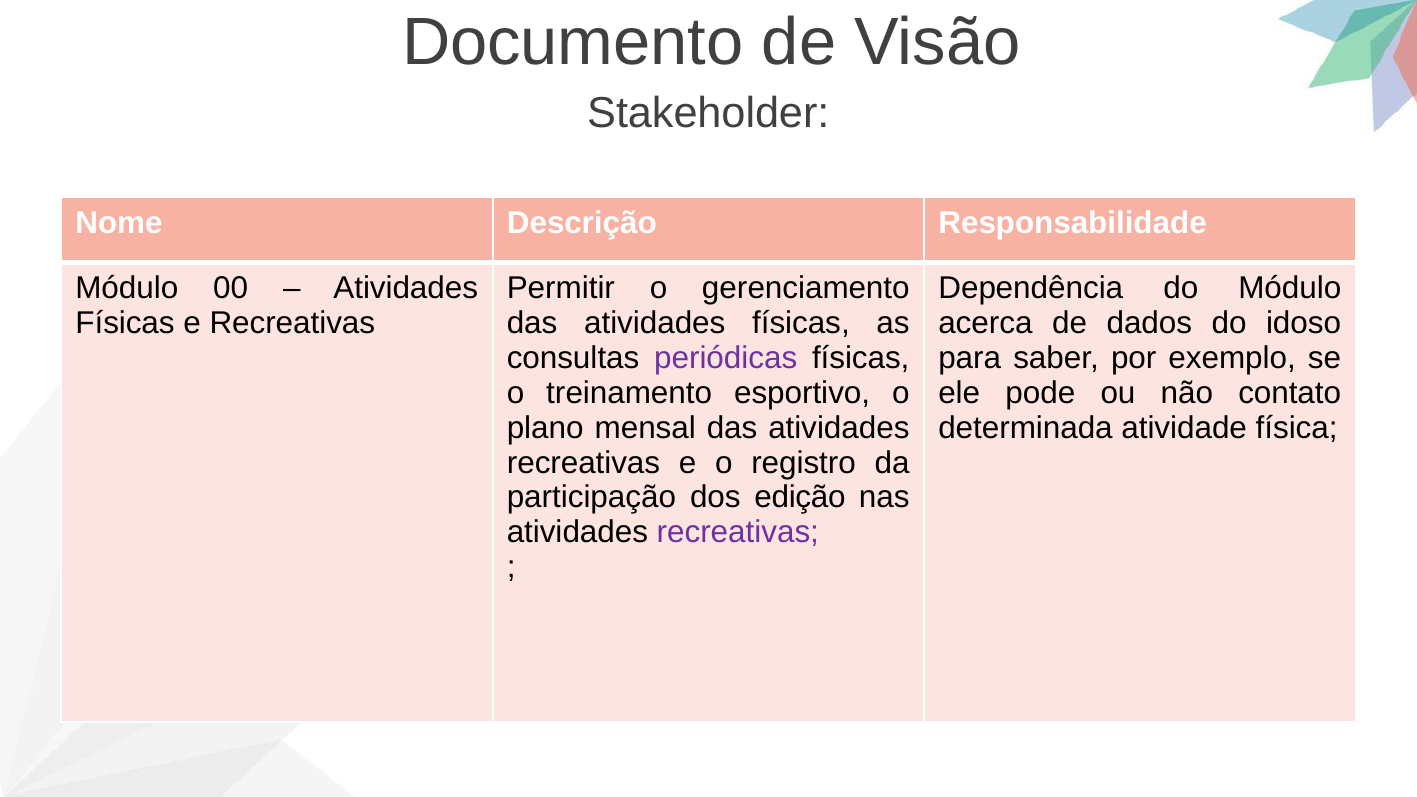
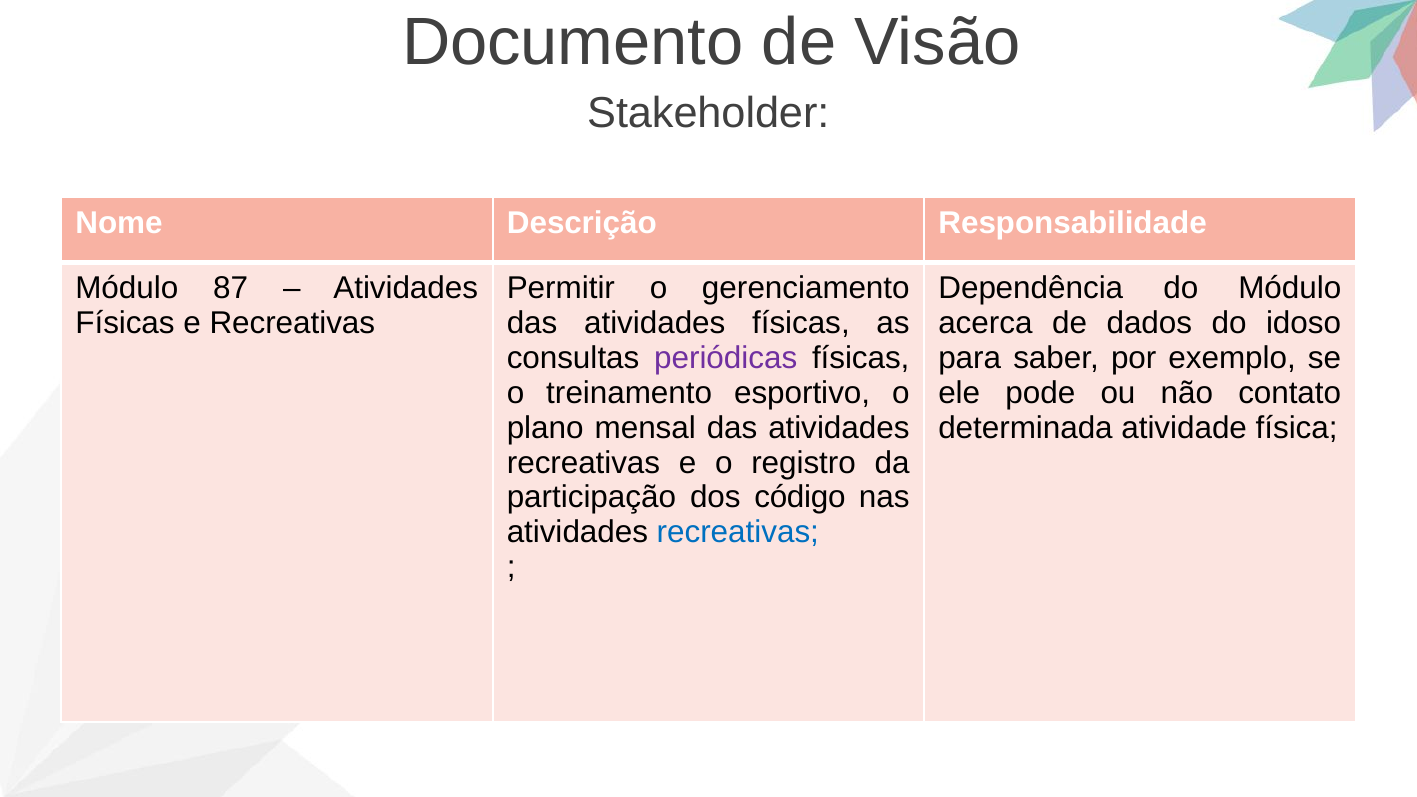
00: 00 -> 87
edição: edição -> código
recreativas at (738, 533) colour: purple -> blue
